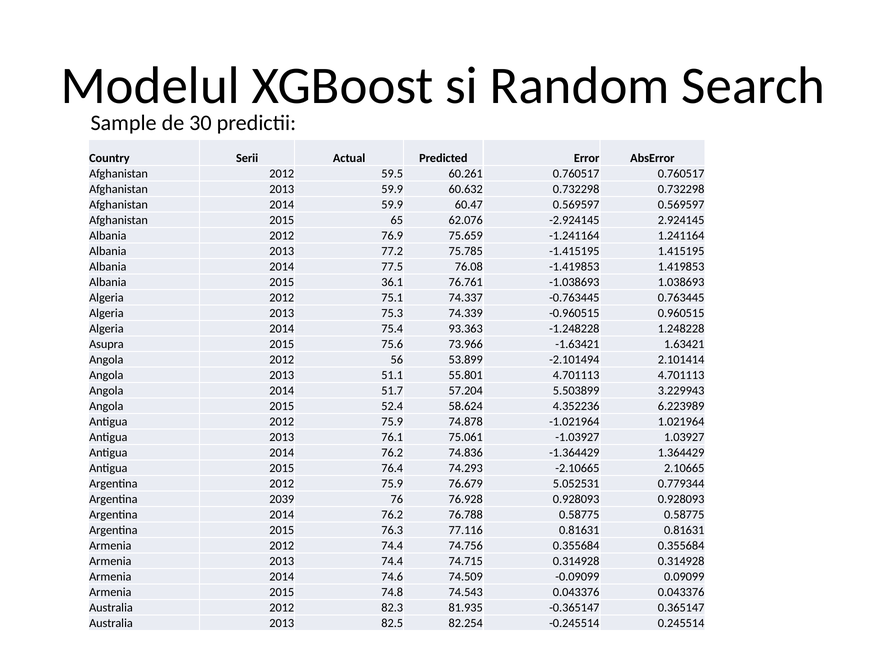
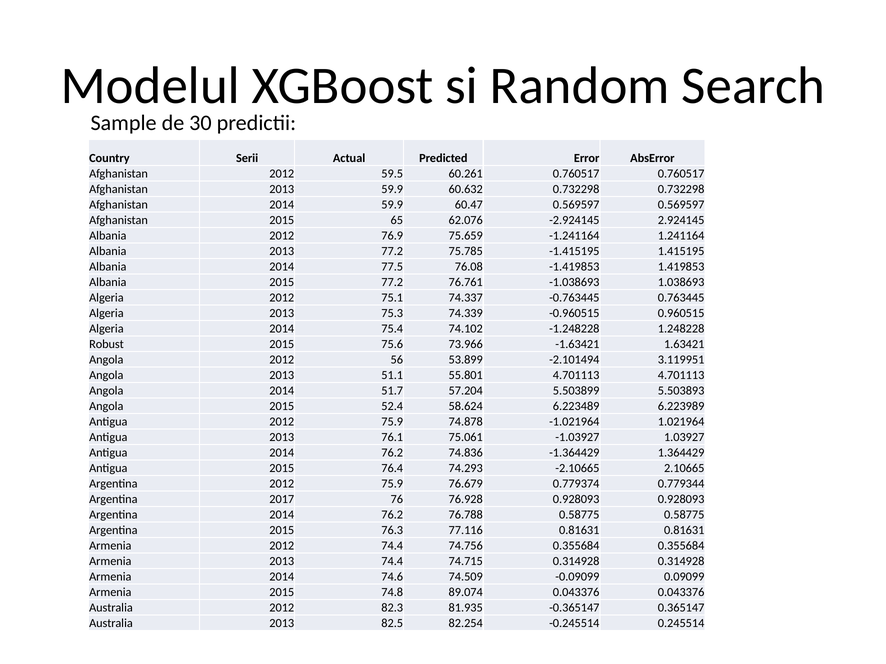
2015 36.1: 36.1 -> 77.2
93.363: 93.363 -> 74.102
Asupra: Asupra -> Robust
2.101414: 2.101414 -> 3.119951
3.229943: 3.229943 -> 5.503893
4.352236: 4.352236 -> 6.223489
5.052531: 5.052531 -> 0.779374
2039: 2039 -> 2017
74.543: 74.543 -> 89.074
